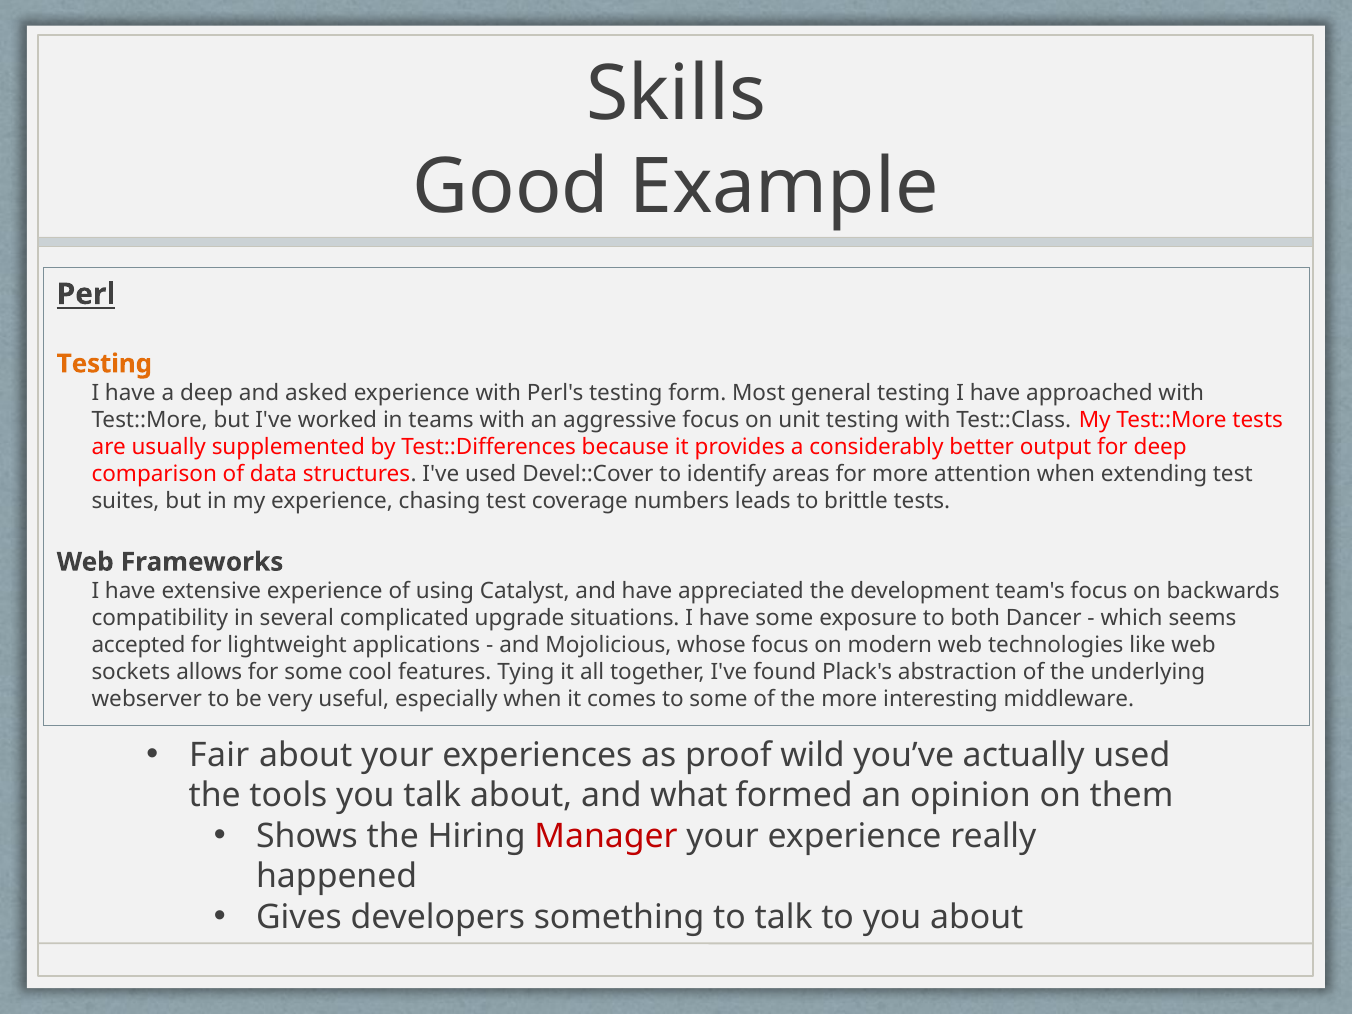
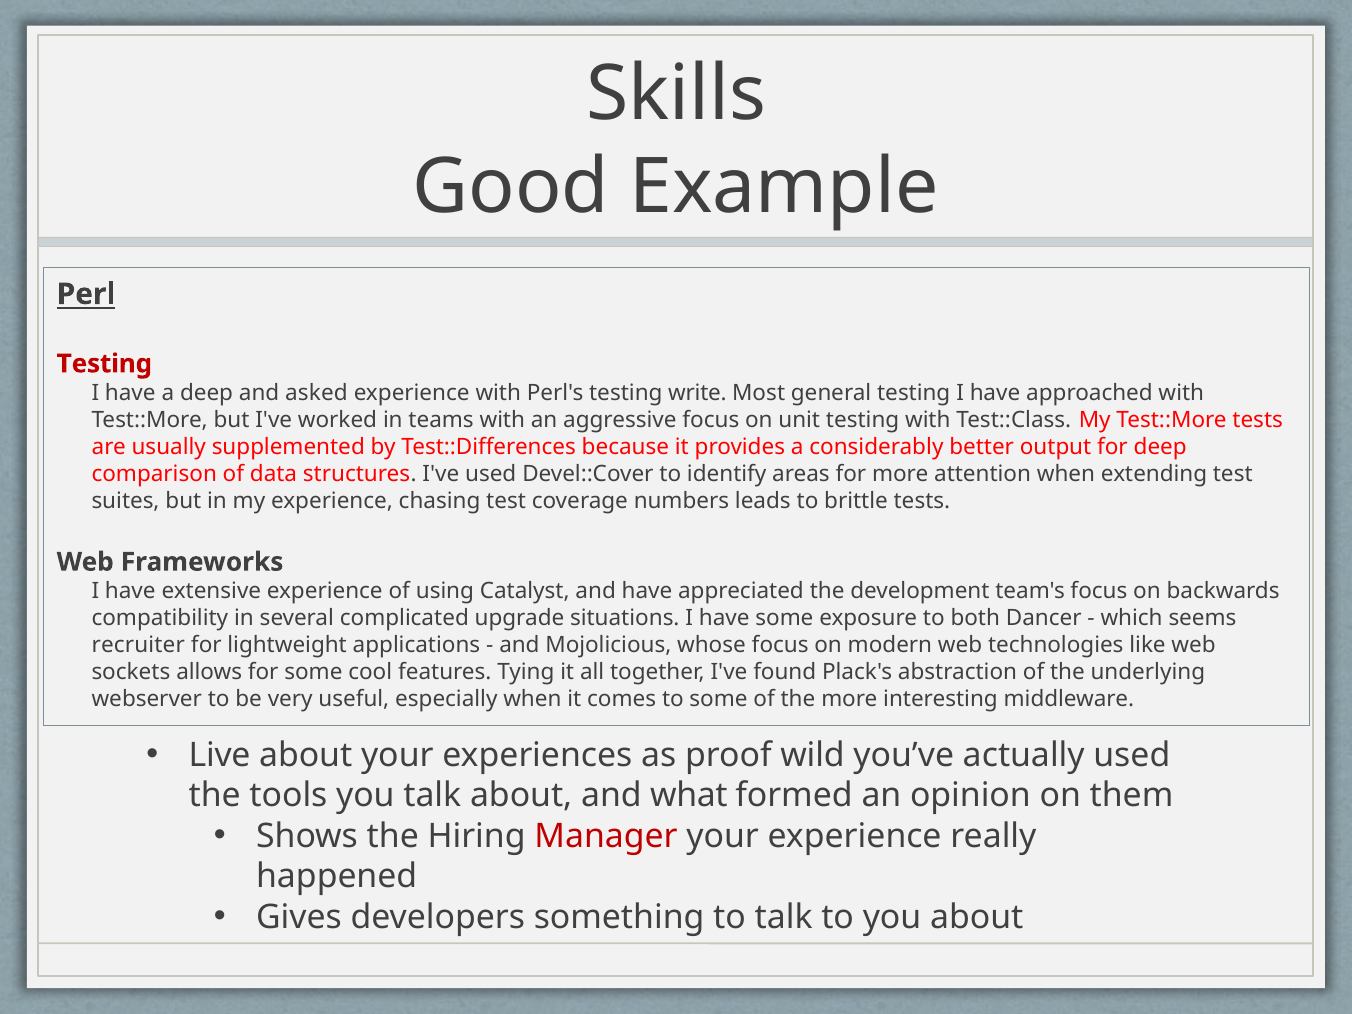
Testing at (104, 364) colour: orange -> red
form: form -> write
accepted: accepted -> recruiter
Fair: Fair -> Live
